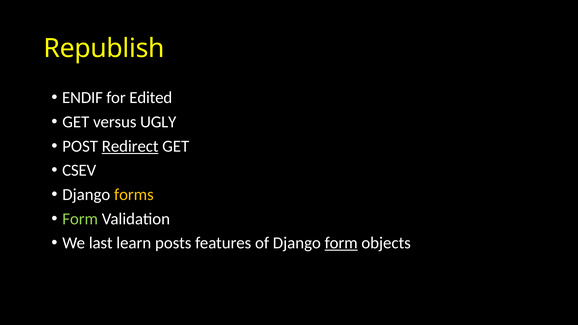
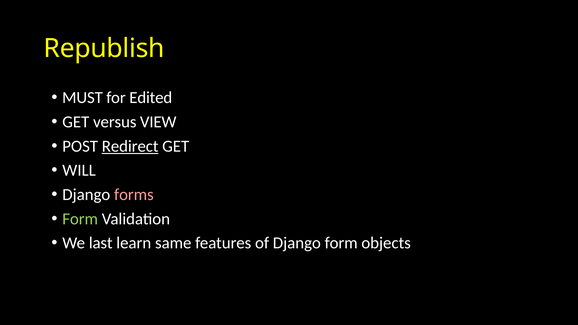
ENDIF: ENDIF -> MUST
UGLY: UGLY -> VIEW
CSEV: CSEV -> WILL
forms colour: yellow -> pink
posts: posts -> same
form at (341, 243) underline: present -> none
